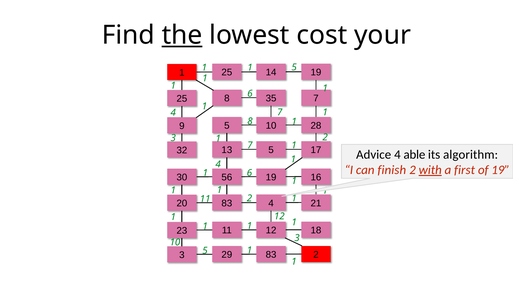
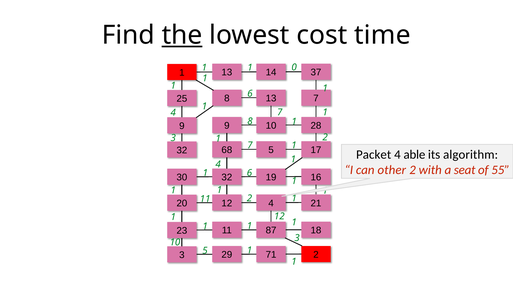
your: your -> time
1 1 5: 5 -> 0
1 25: 25 -> 13
14 19: 19 -> 37
25 35: 35 -> 13
9 5: 5 -> 9
13: 13 -> 68
Advice: Advice -> Packet
finish: finish -> other
with underline: present -> none
first: first -> seat
of 19: 19 -> 55
30 56: 56 -> 32
20 83: 83 -> 12
23 12: 12 -> 87
29 83: 83 -> 71
